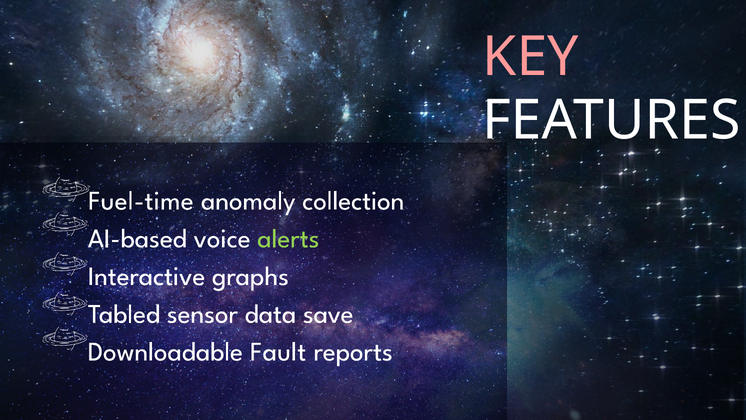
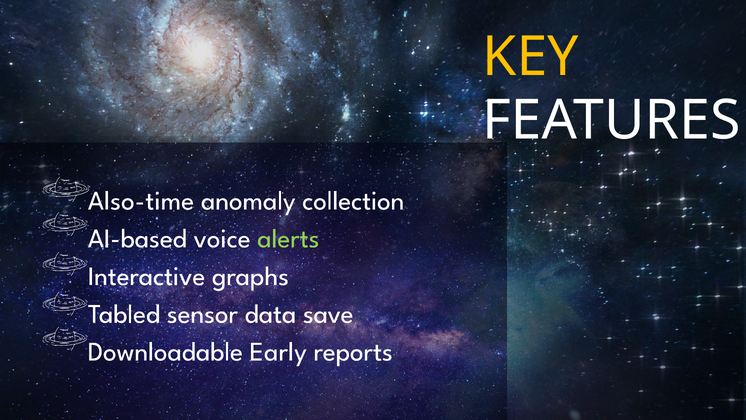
KEY colour: pink -> yellow
Fuel-time: Fuel-time -> Also-time
Fault: Fault -> Early
